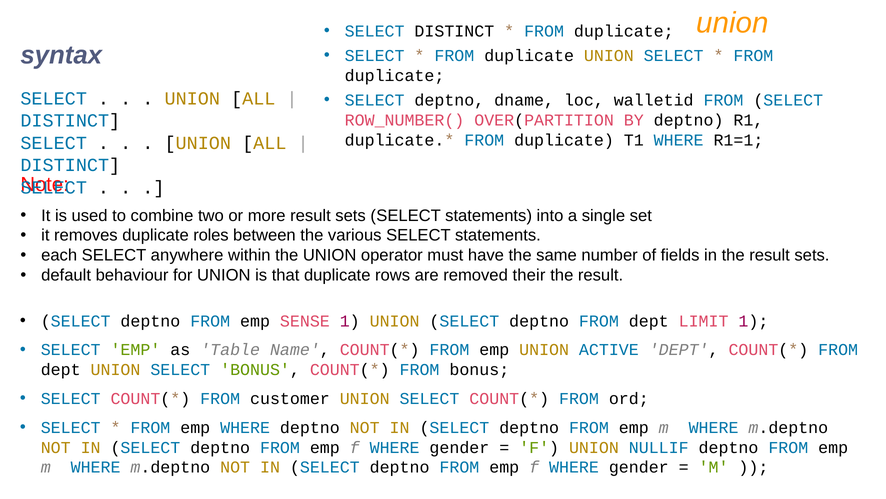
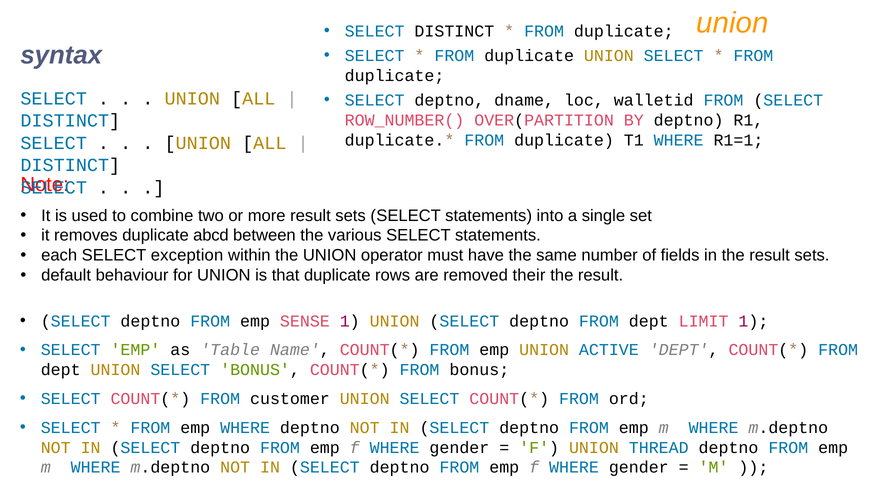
roles: roles -> abcd
anywhere: anywhere -> exception
NULLIF: NULLIF -> THREAD
